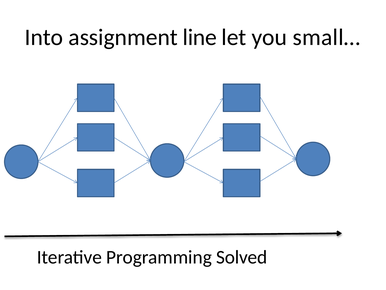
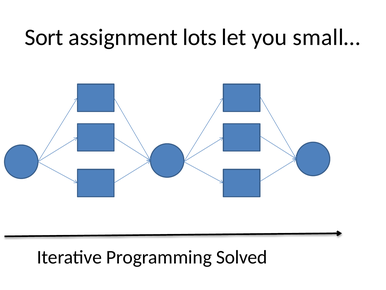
Into: Into -> Sort
line: line -> lots
